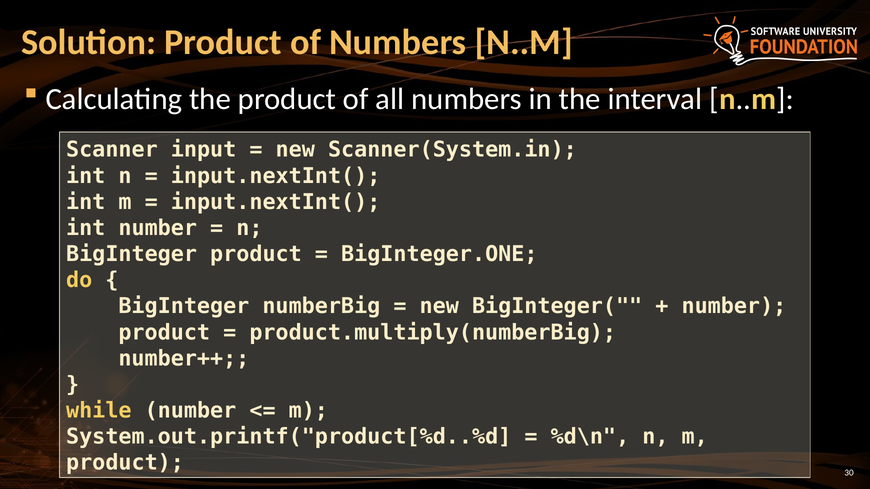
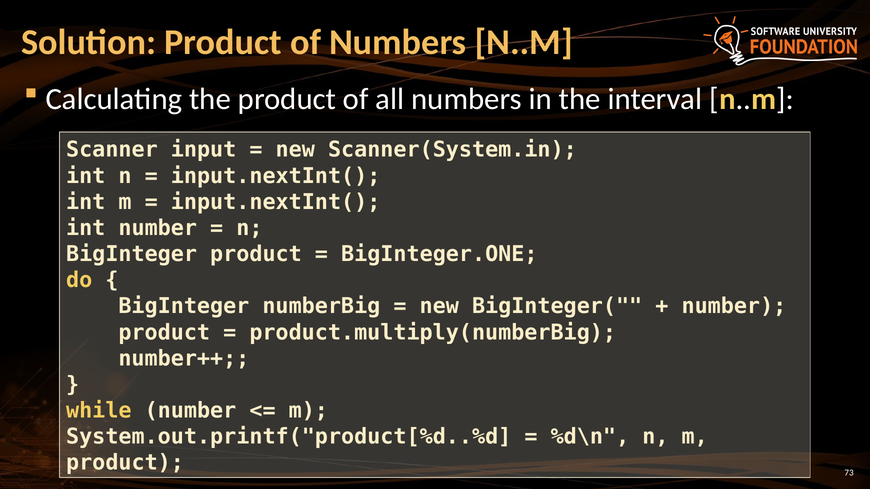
30: 30 -> 73
